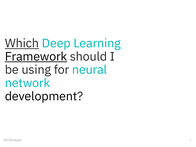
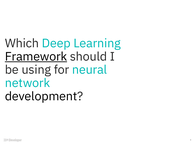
Which underline: present -> none
